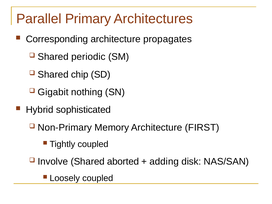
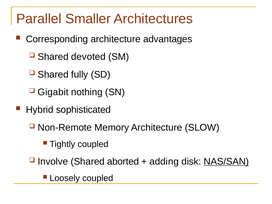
Primary: Primary -> Smaller
propagates: propagates -> advantages
periodic: periodic -> devoted
chip: chip -> fully
Non-Primary: Non-Primary -> Non-Remote
FIRST: FIRST -> SLOW
NAS/SAN underline: none -> present
